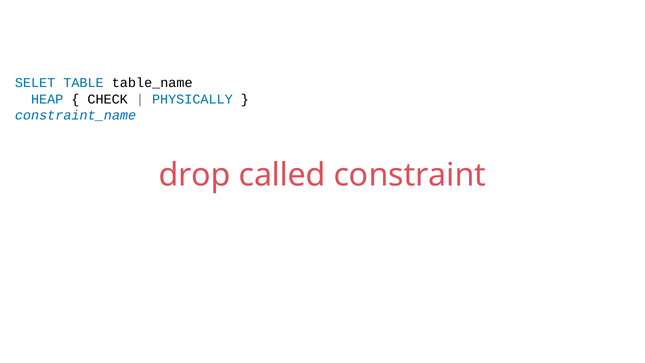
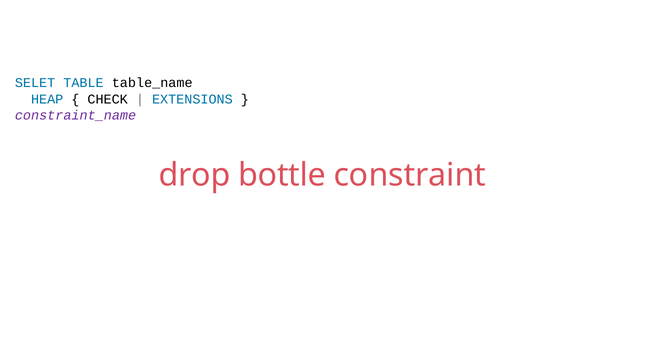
PHYSICALLY: PHYSICALLY -> EXTENSIONS
constraint_name colour: blue -> purple
called: called -> bottle
